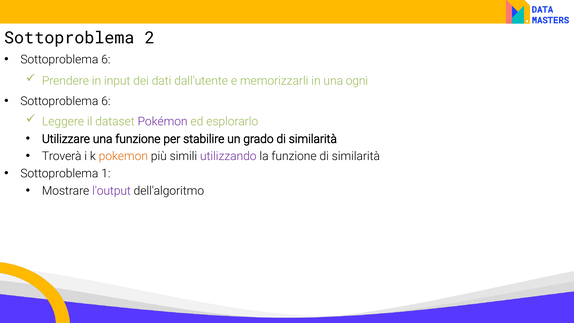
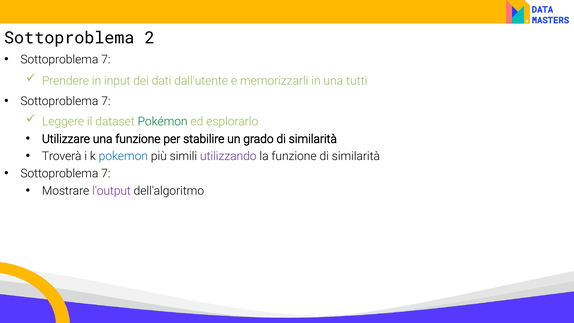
6 at (106, 59): 6 -> 7
ogni: ogni -> tutti
6 at (106, 101): 6 -> 7
Pokémon colour: purple -> green
pokemon colour: orange -> blue
1 at (106, 174): 1 -> 7
